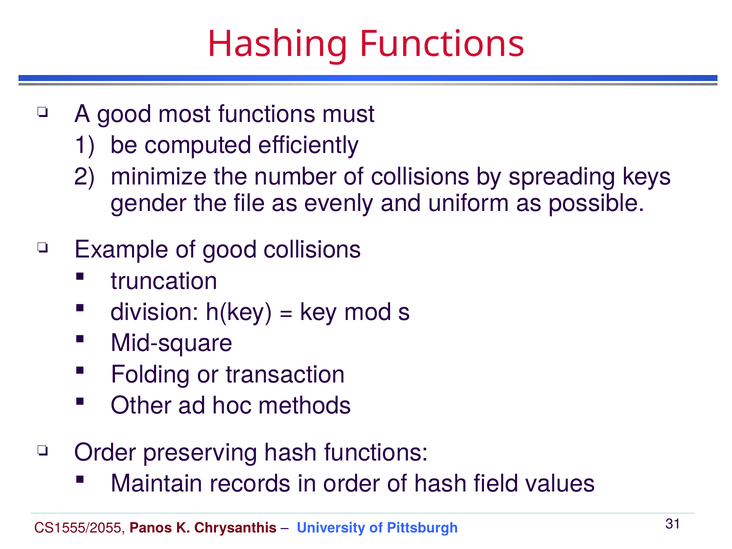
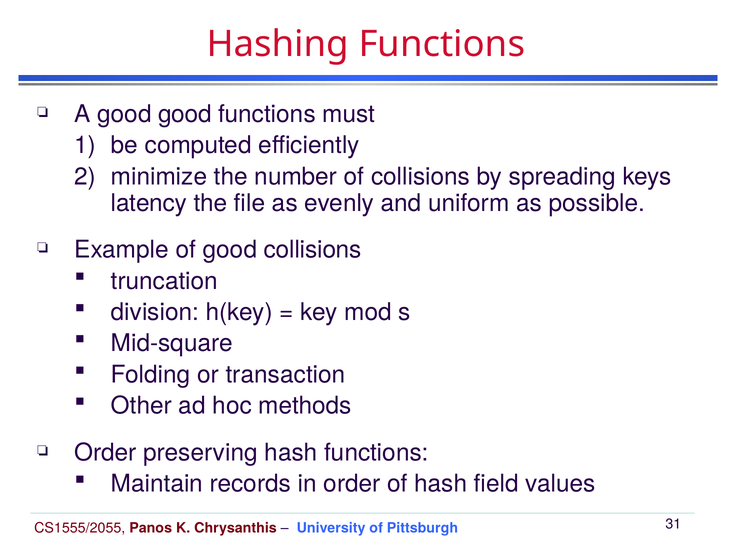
good most: most -> good
gender: gender -> latency
